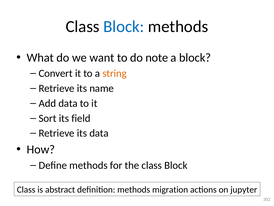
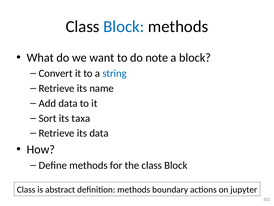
string colour: orange -> blue
field: field -> taxa
migration: migration -> boundary
